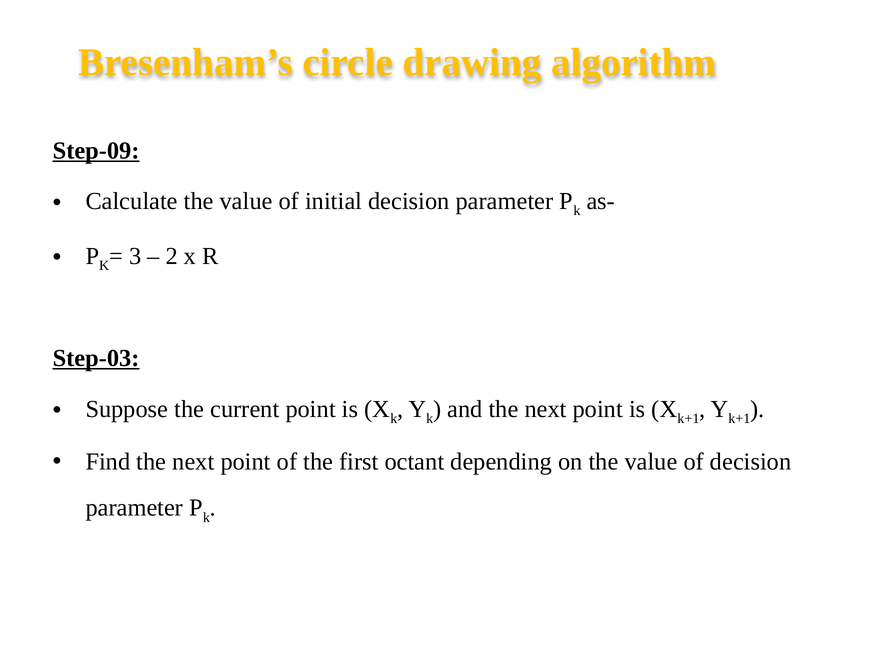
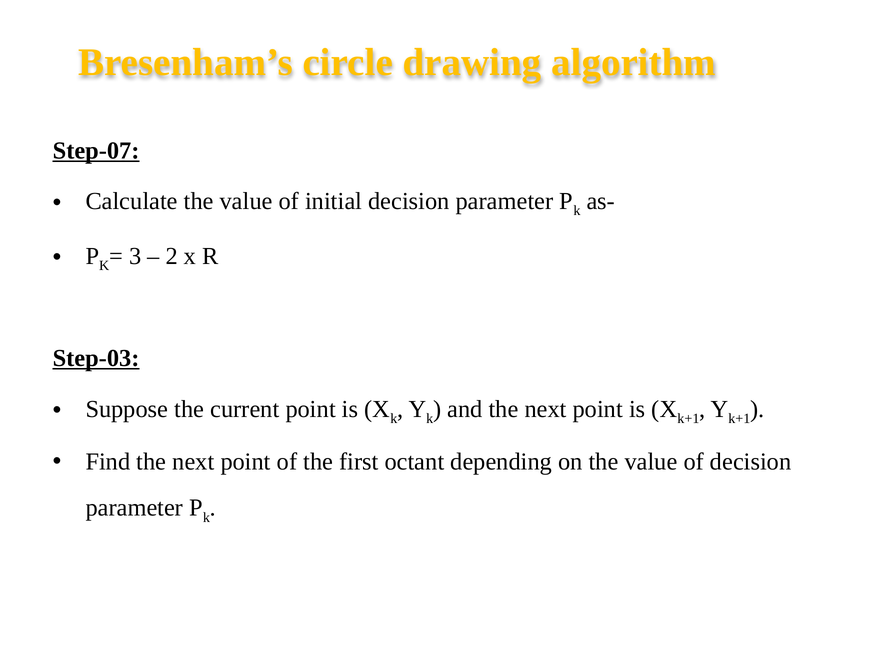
Step-09: Step-09 -> Step-07
